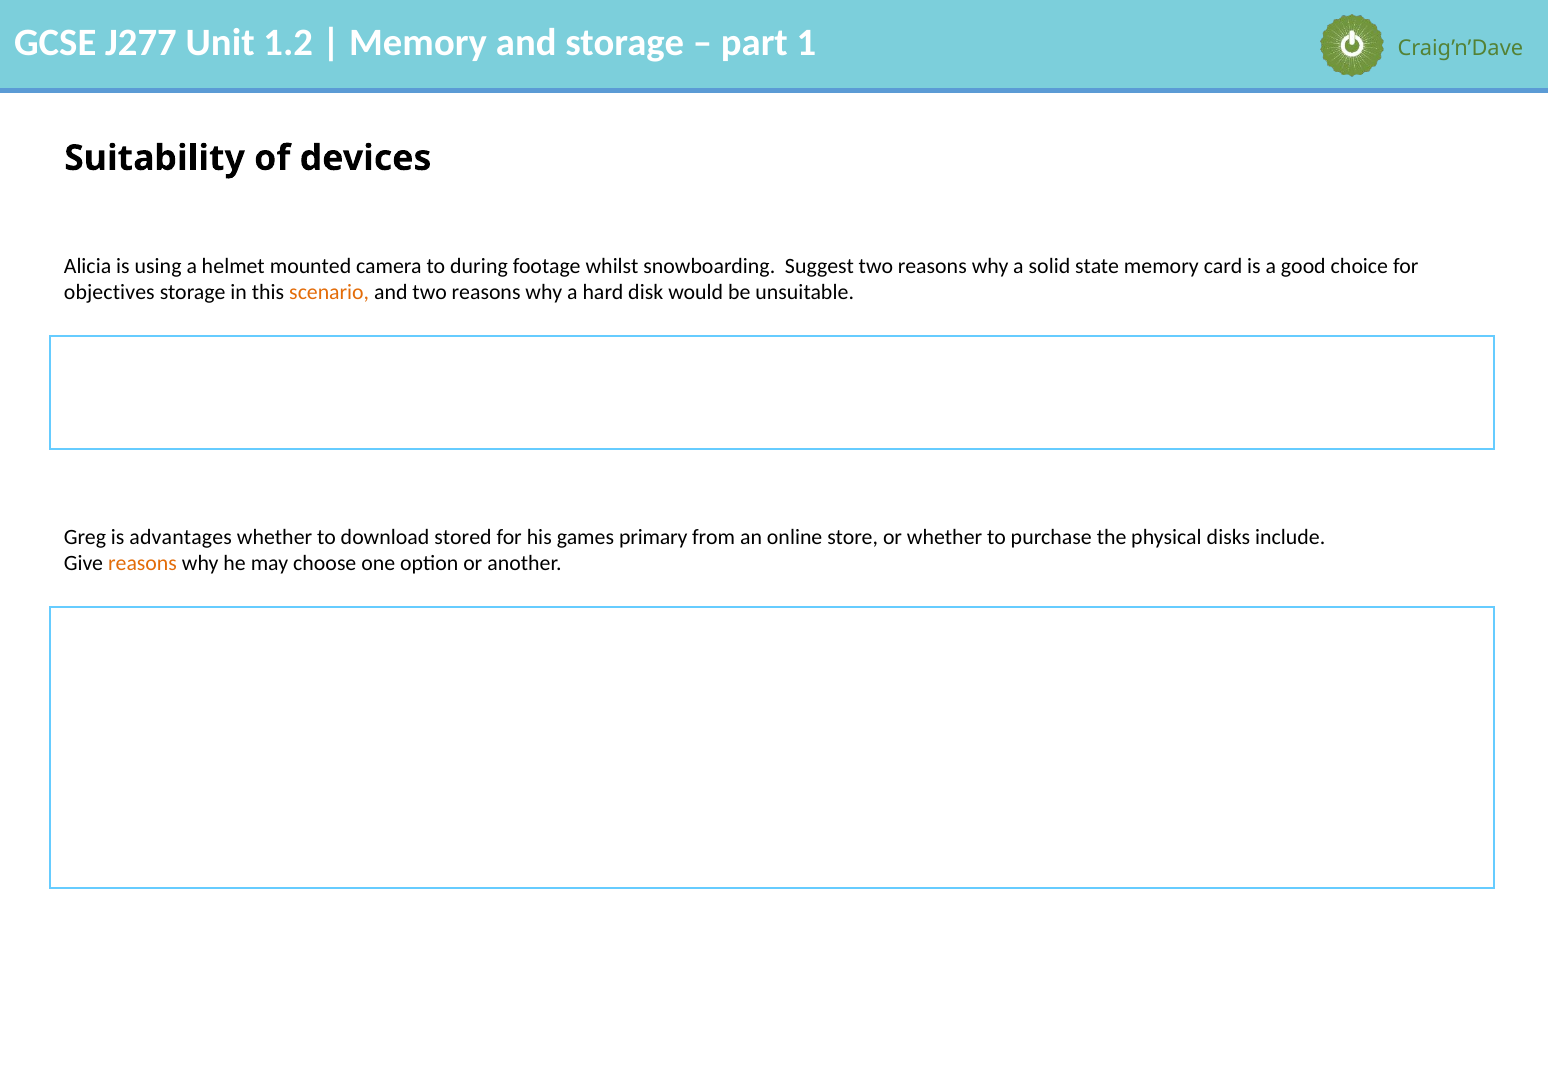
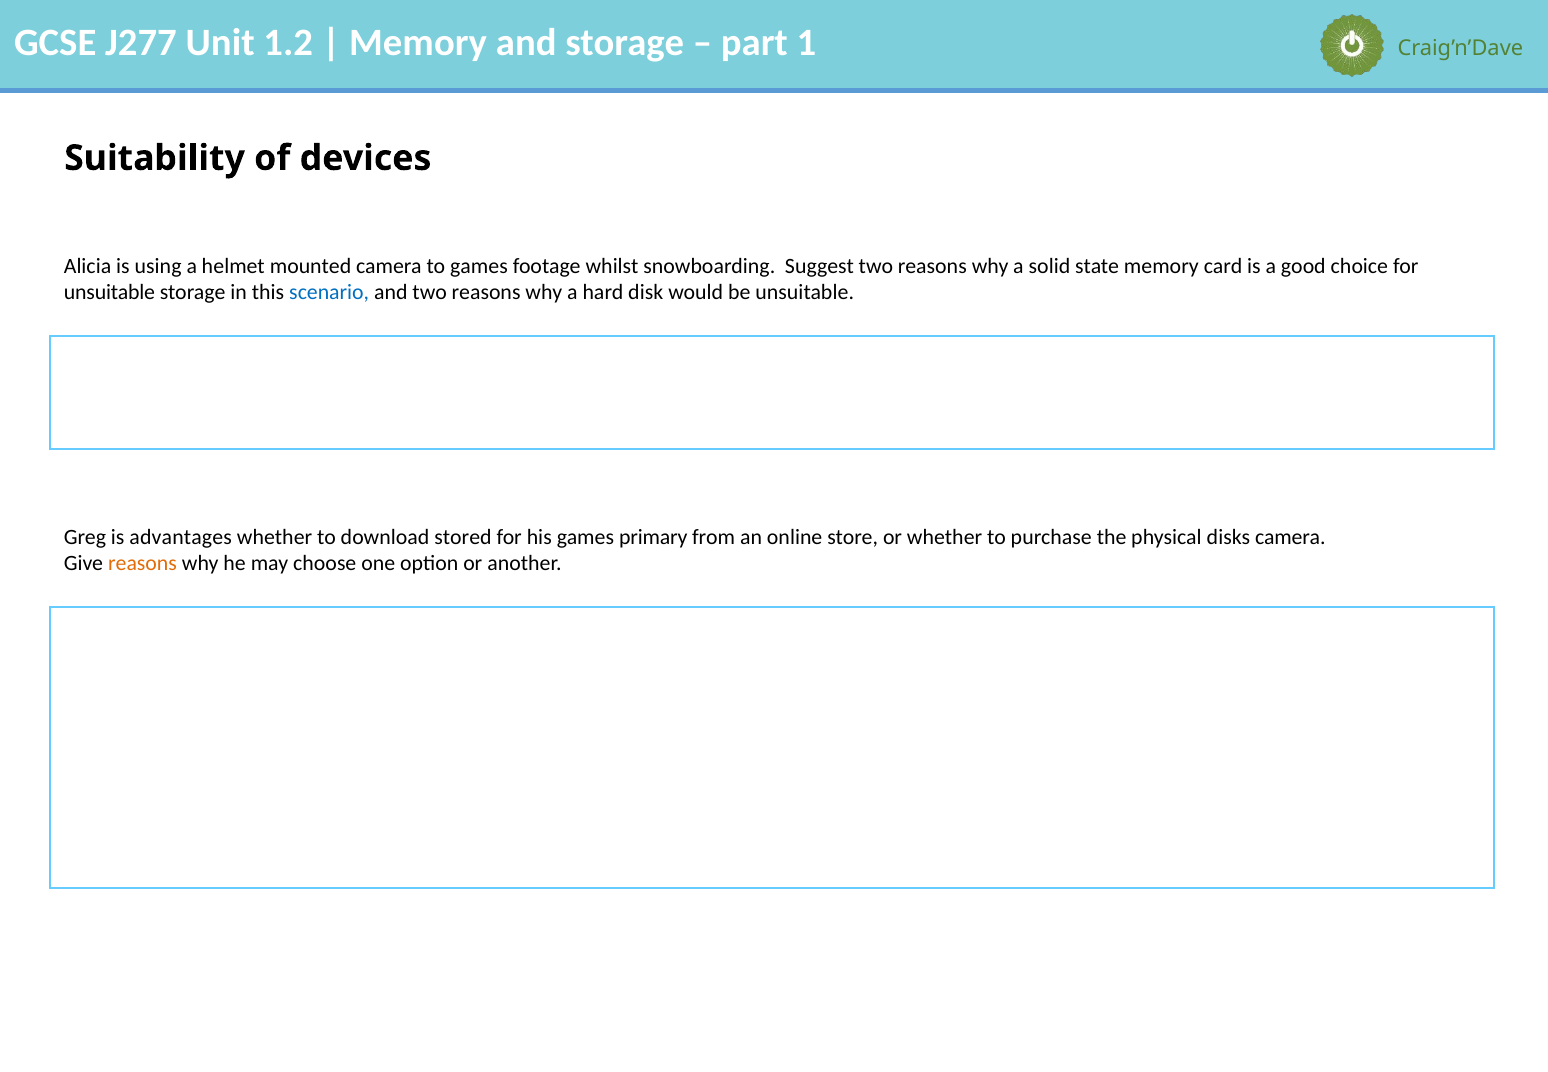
to during: during -> games
objectives at (109, 292): objectives -> unsuitable
scenario colour: orange -> blue
disks include: include -> camera
